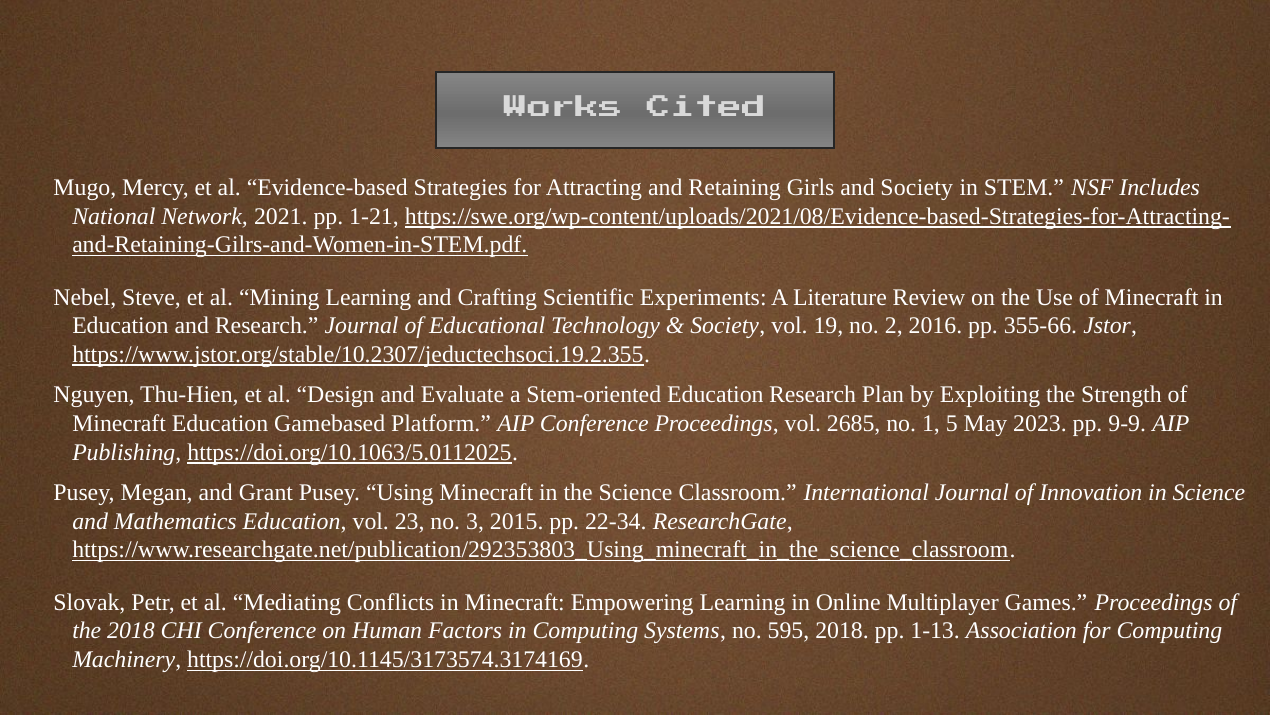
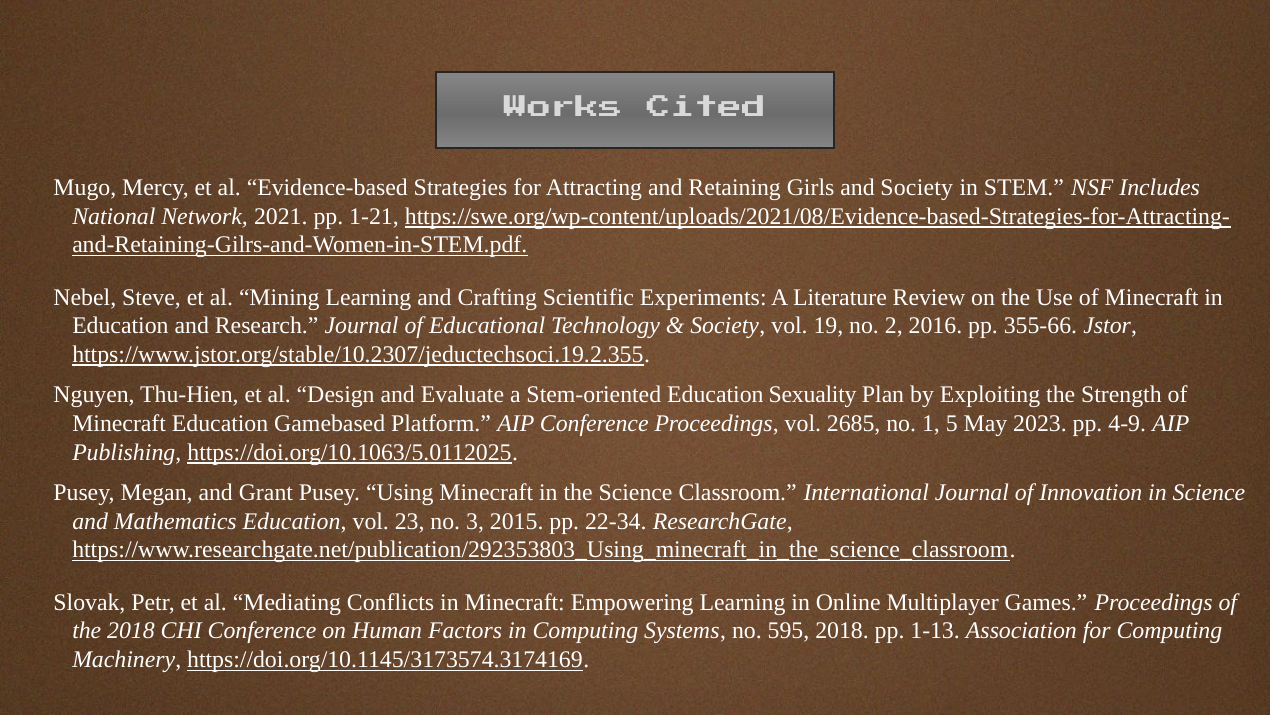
Education Research: Research -> Sexuality
9-9: 9-9 -> 4-9
